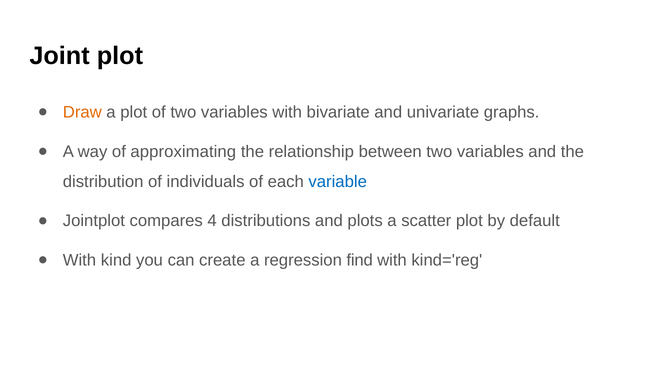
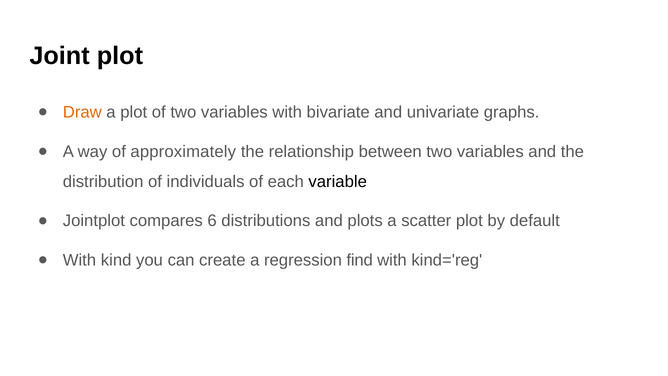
approximating: approximating -> approximately
variable colour: blue -> black
4: 4 -> 6
